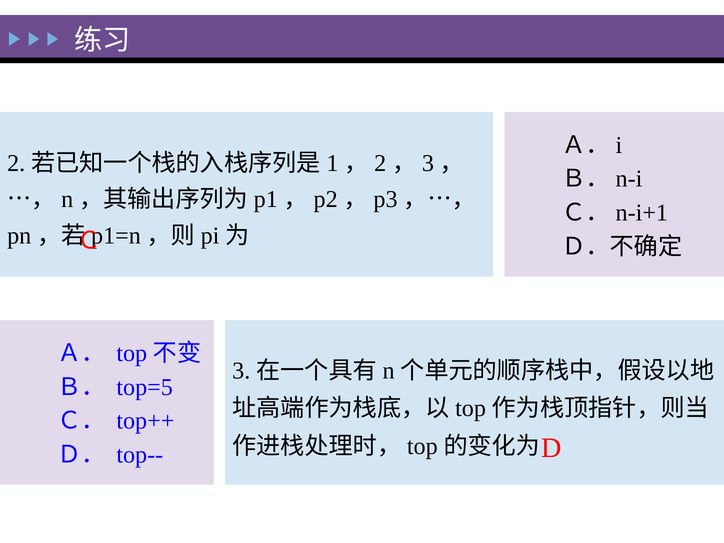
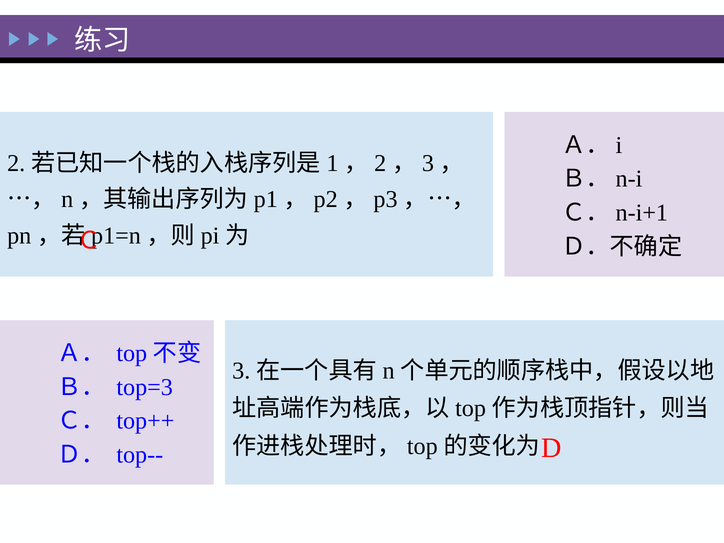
top=5: top=5 -> top=3
